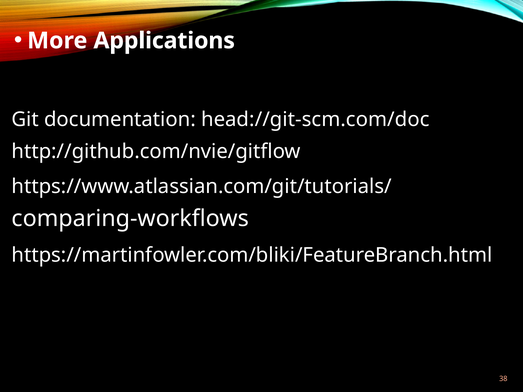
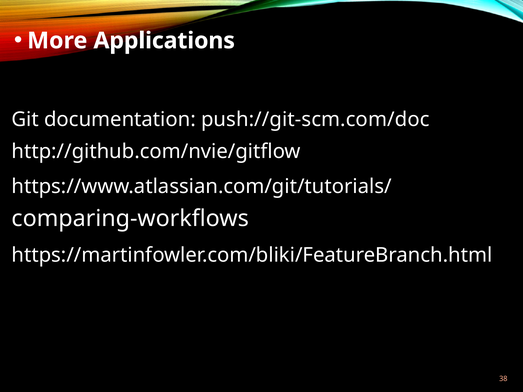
head://git-scm.com/doc: head://git-scm.com/doc -> push://git-scm.com/doc
